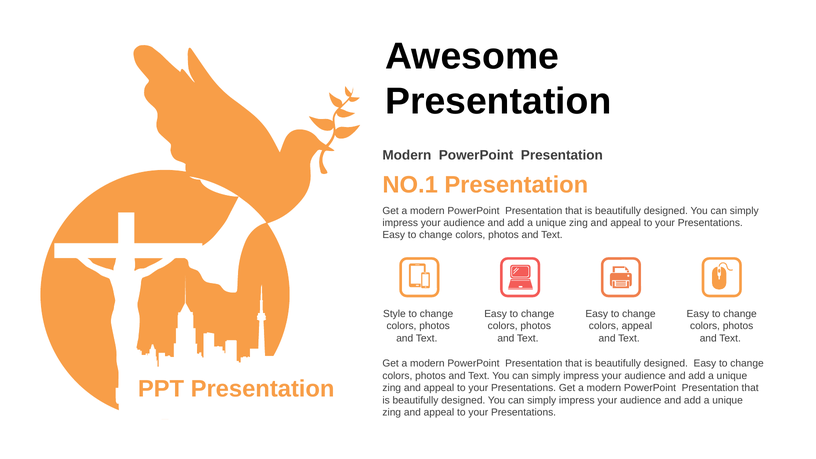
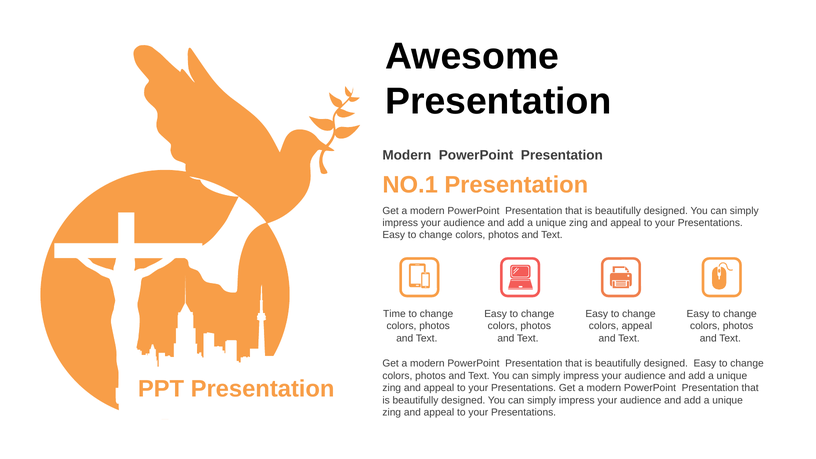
Style: Style -> Time
